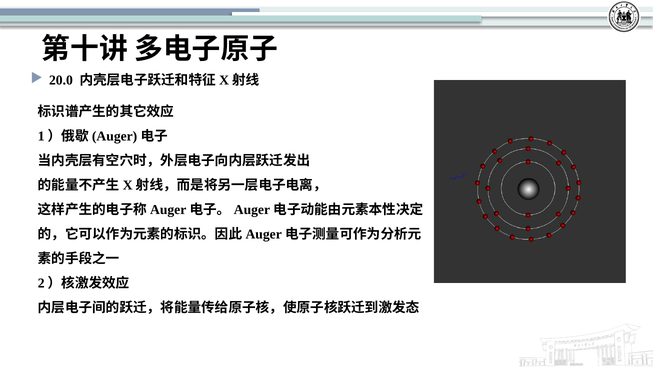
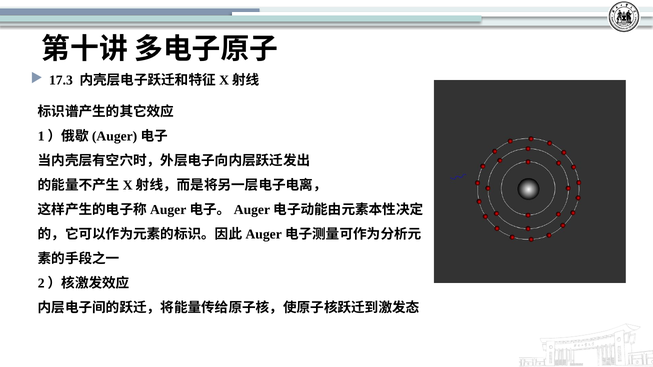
20.0: 20.0 -> 17.3
